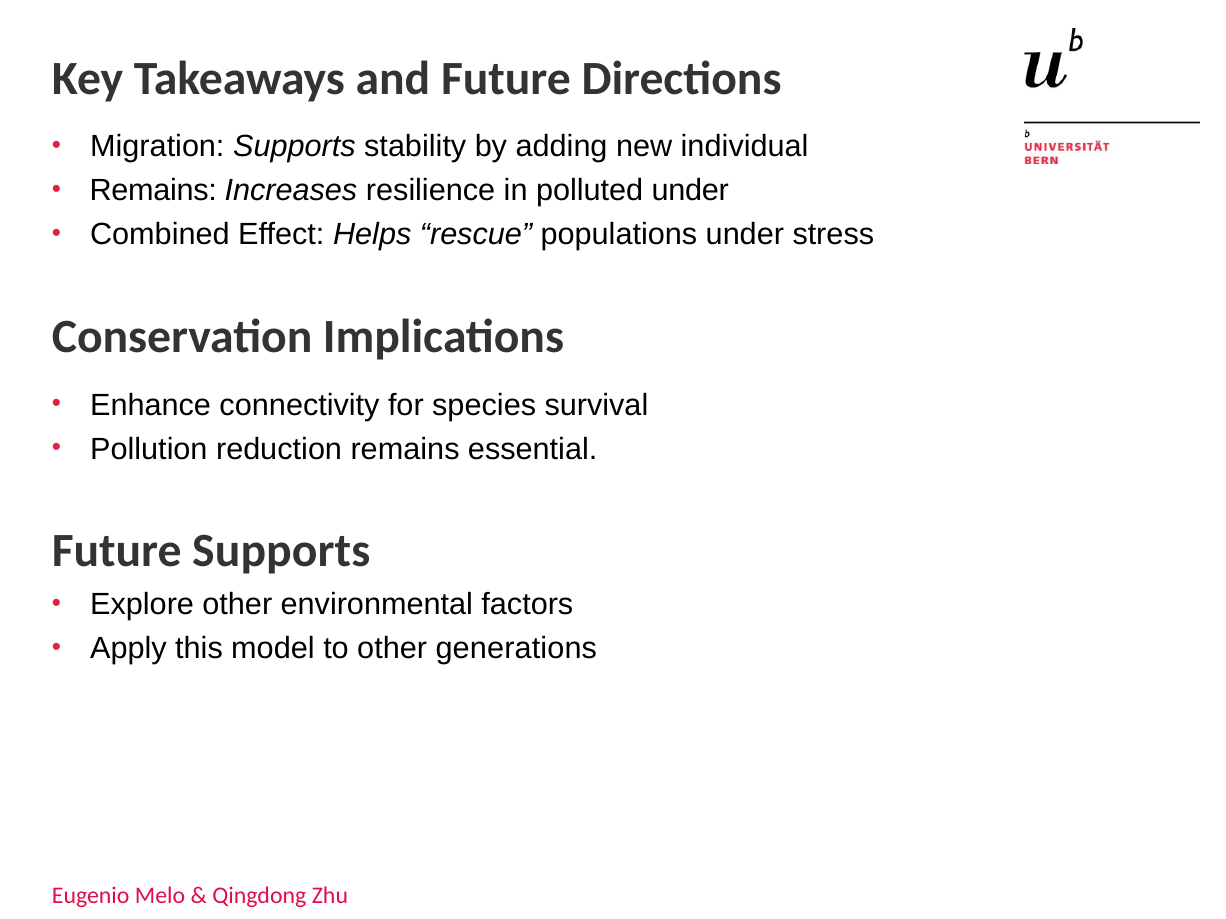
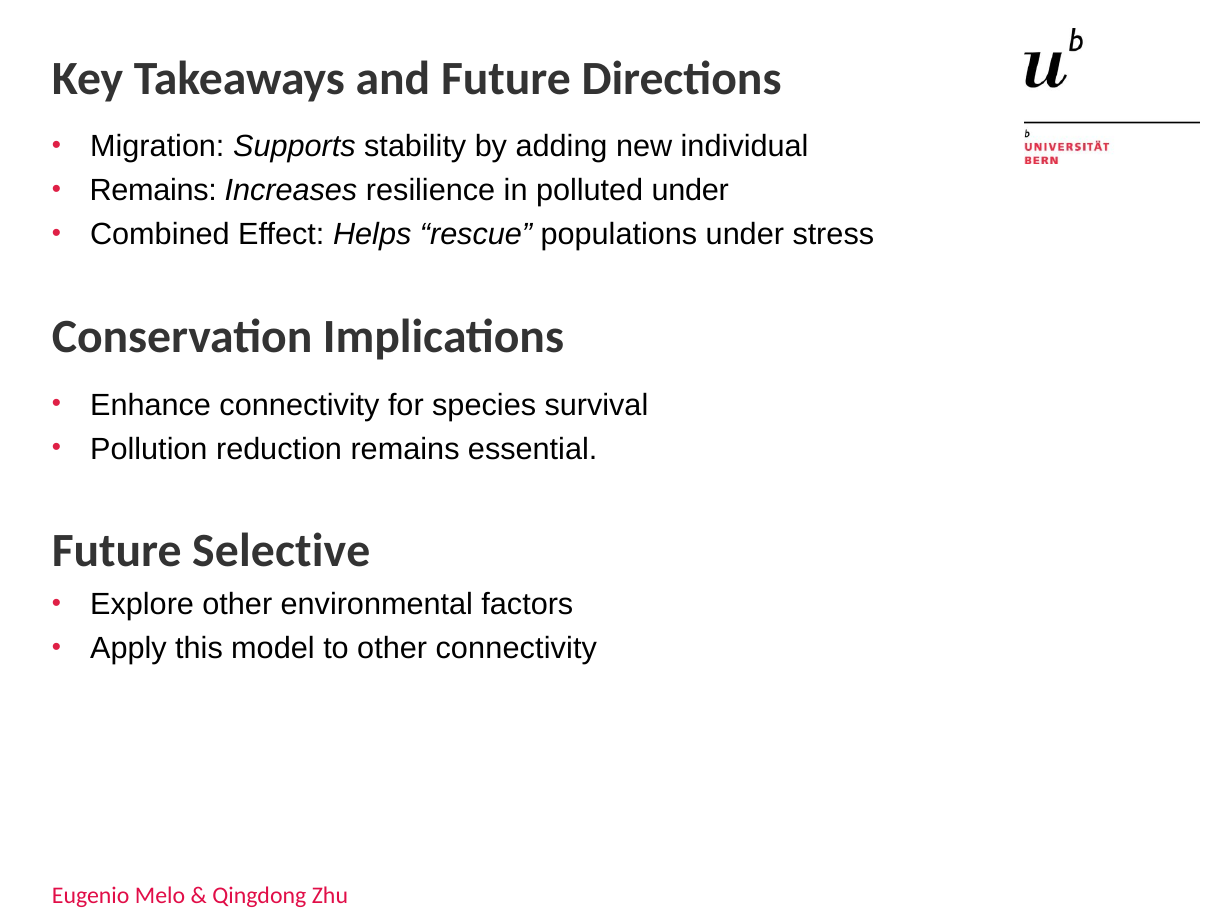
Future Supports: Supports -> Selective
other generations: generations -> connectivity
